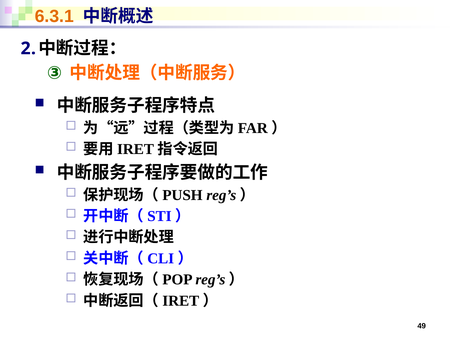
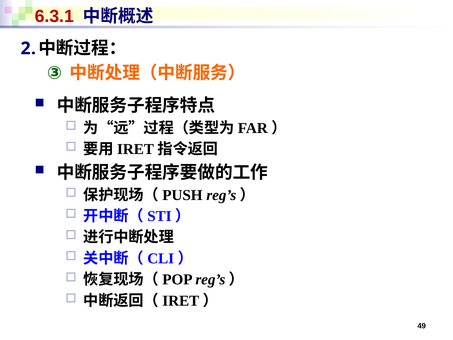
6.3.1 colour: orange -> red
